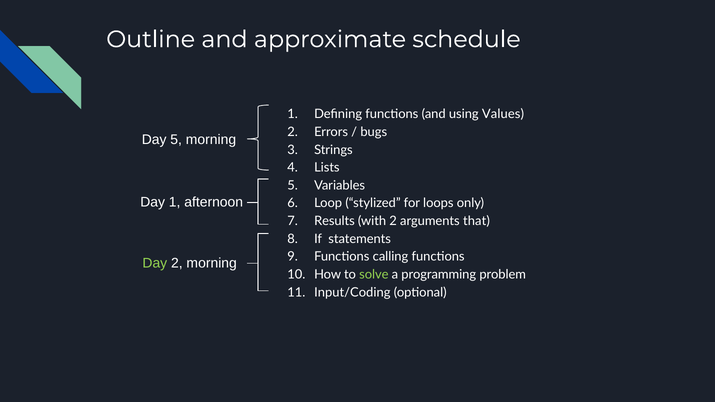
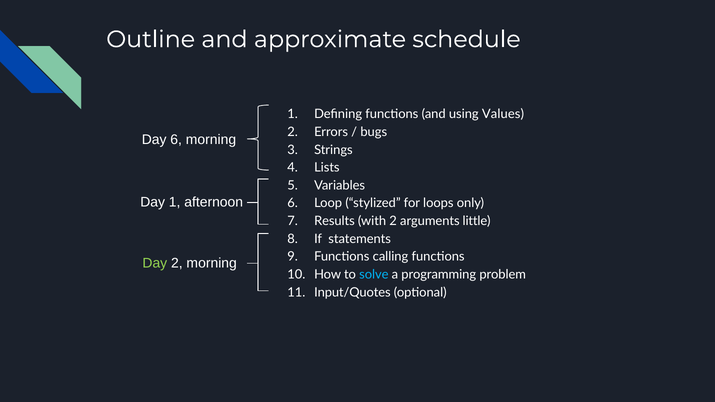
Day 5: 5 -> 6
that: that -> little
solve colour: light green -> light blue
Input/Coding: Input/Coding -> Input/Quotes
